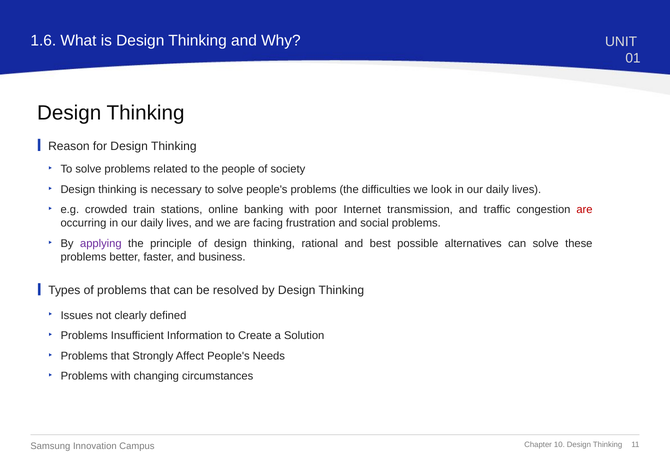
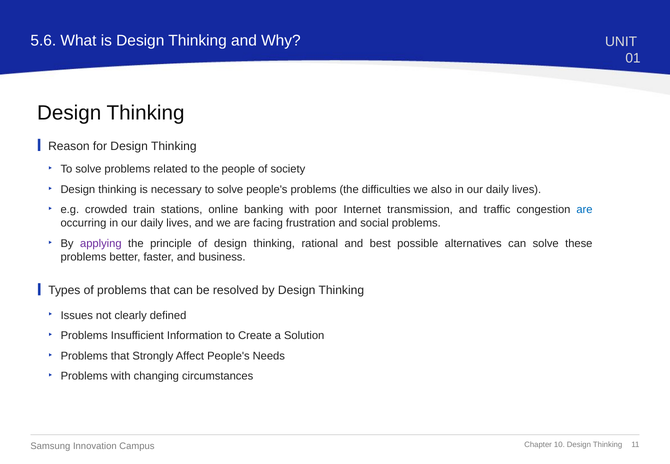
1.6: 1.6 -> 5.6
look: look -> also
are at (584, 210) colour: red -> blue
